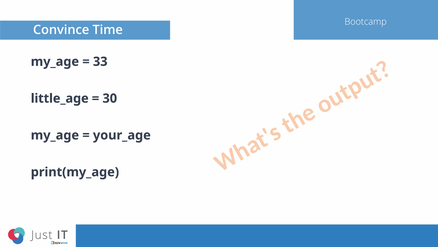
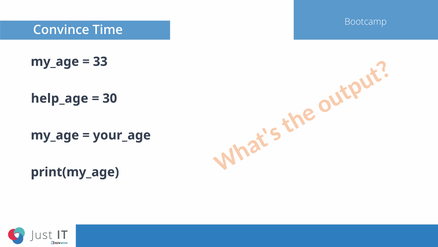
little_age: little_age -> help_age
